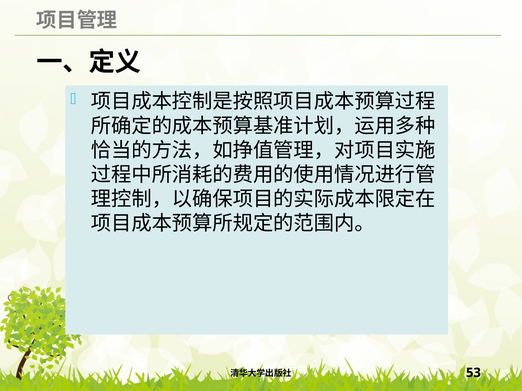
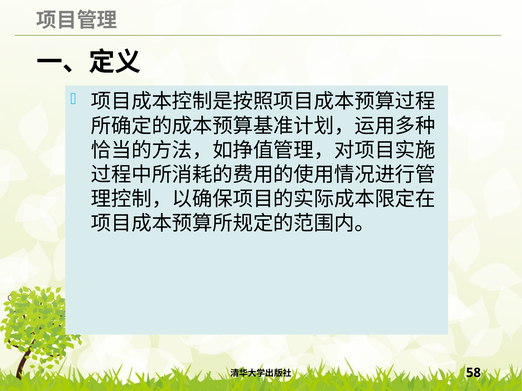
53: 53 -> 58
